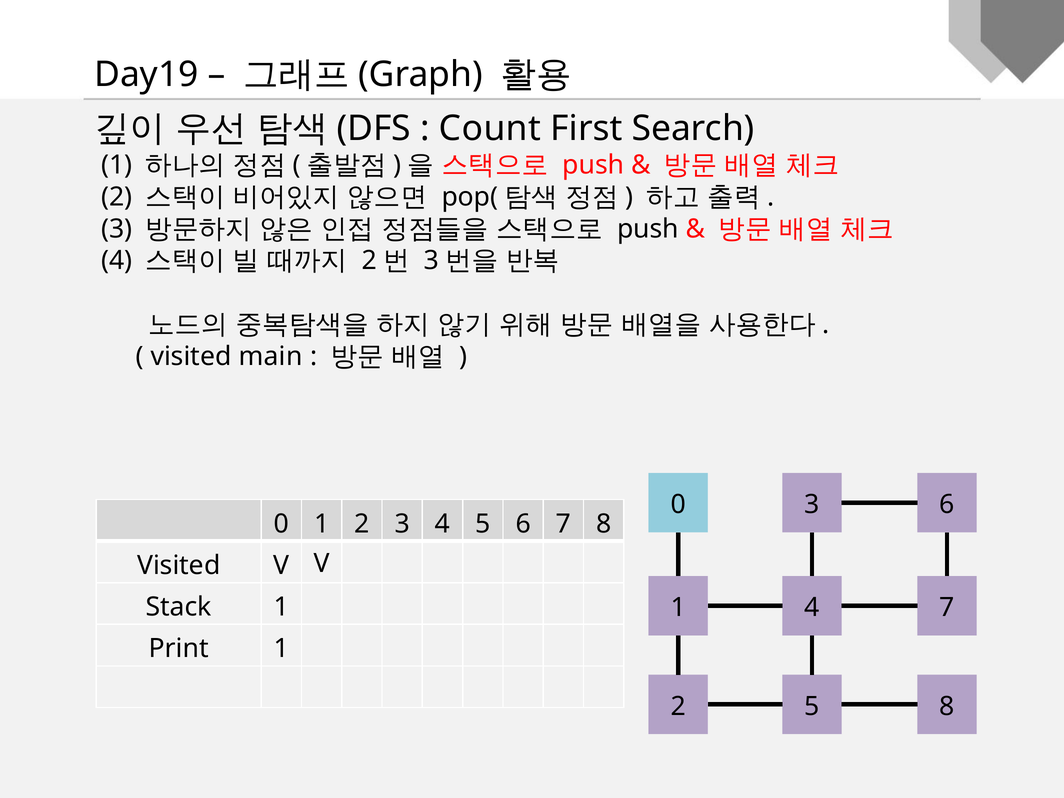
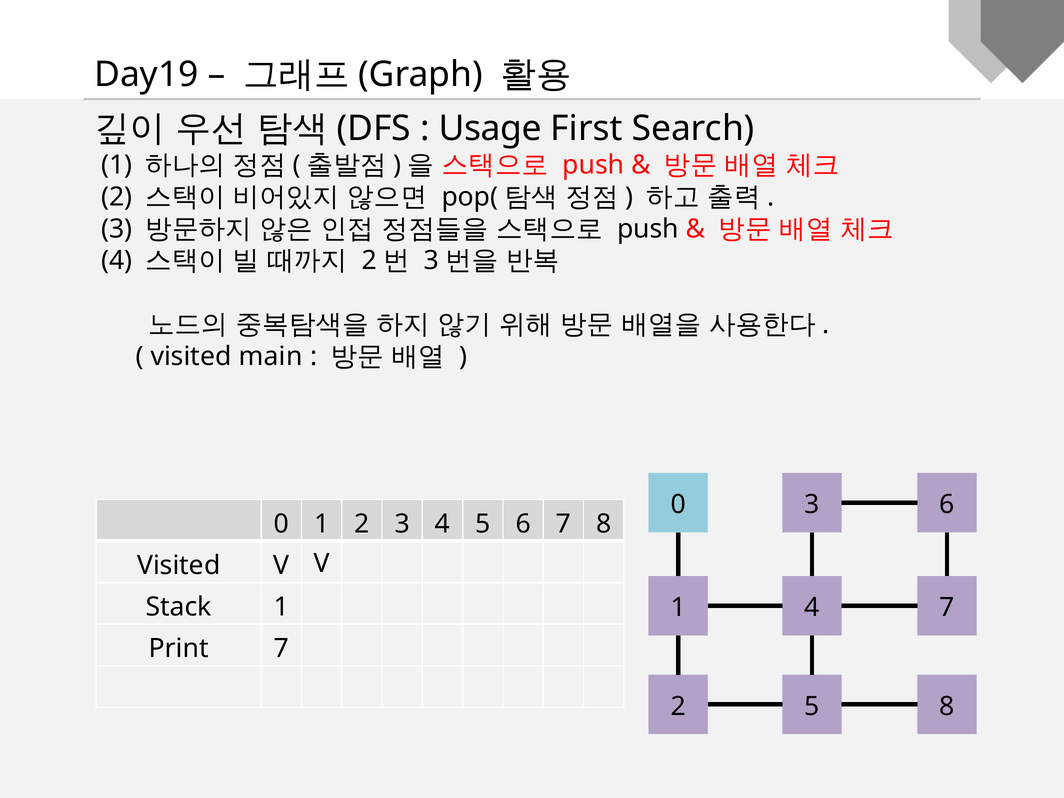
Count: Count -> Usage
Print 1: 1 -> 7
